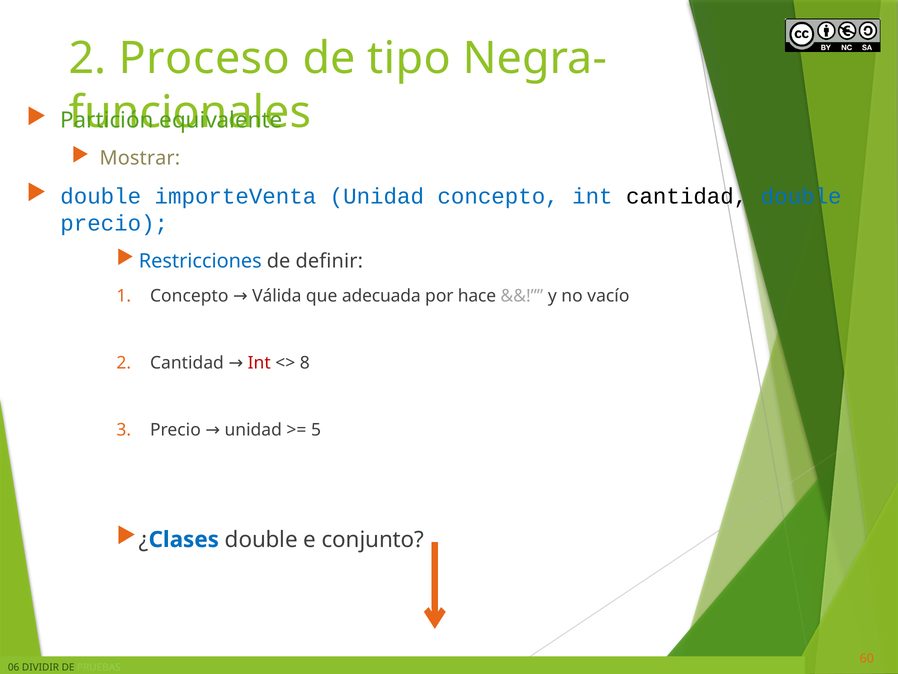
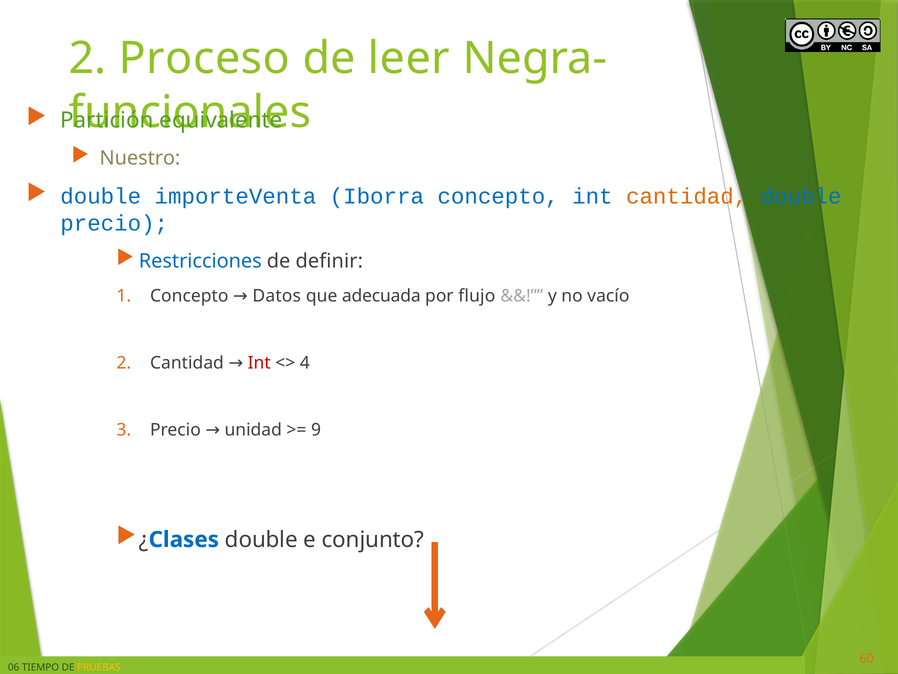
tipo: tipo -> leer
Mostrar: Mostrar -> Nuestro
importeVenta Unidad: Unidad -> Iborra
cantidad at (687, 196) colour: black -> orange
Válida: Válida -> Datos
hace: hace -> flujo
8: 8 -> 4
5: 5 -> 9
DIVIDIR: DIVIDIR -> TIEMPO
PRUEBAS colour: light green -> yellow
